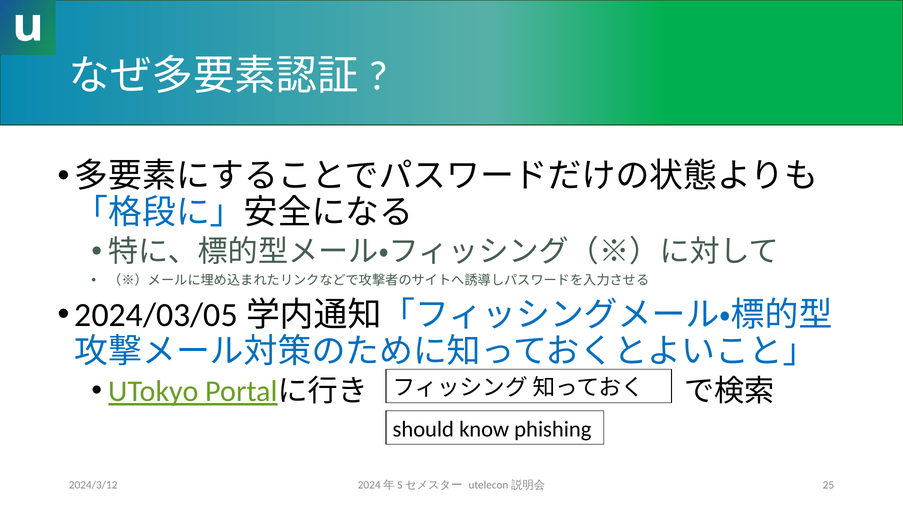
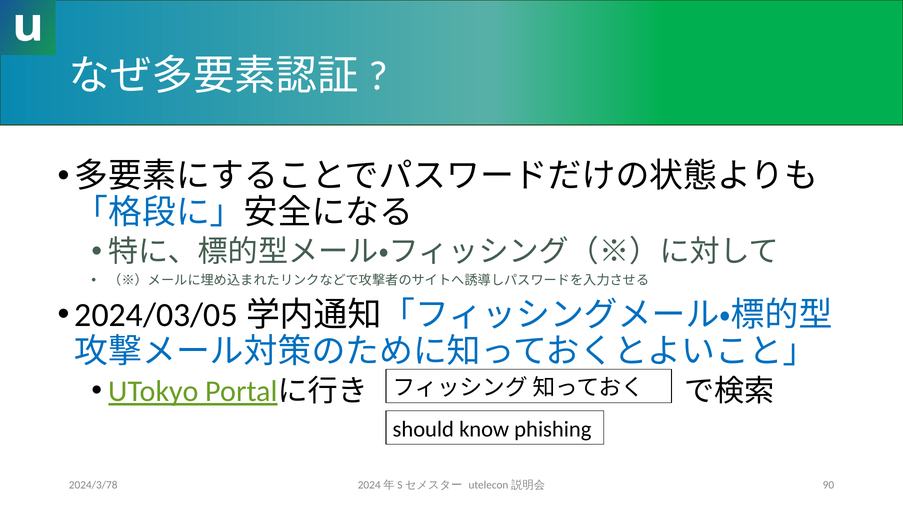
2024/3/12: 2024/3/12 -> 2024/3/78
25: 25 -> 90
